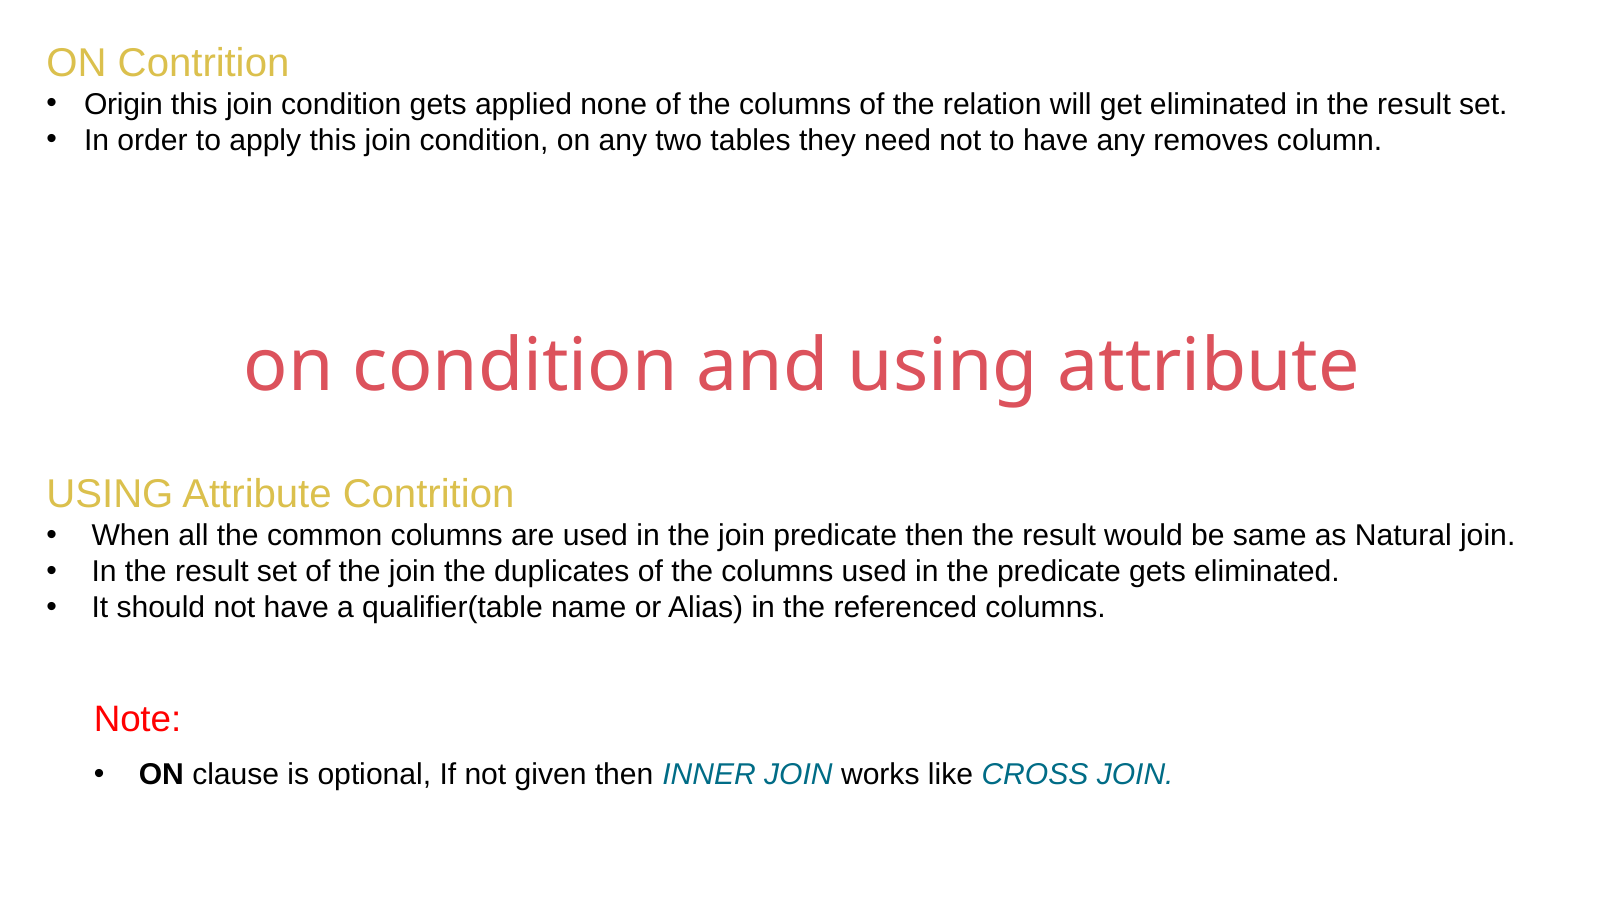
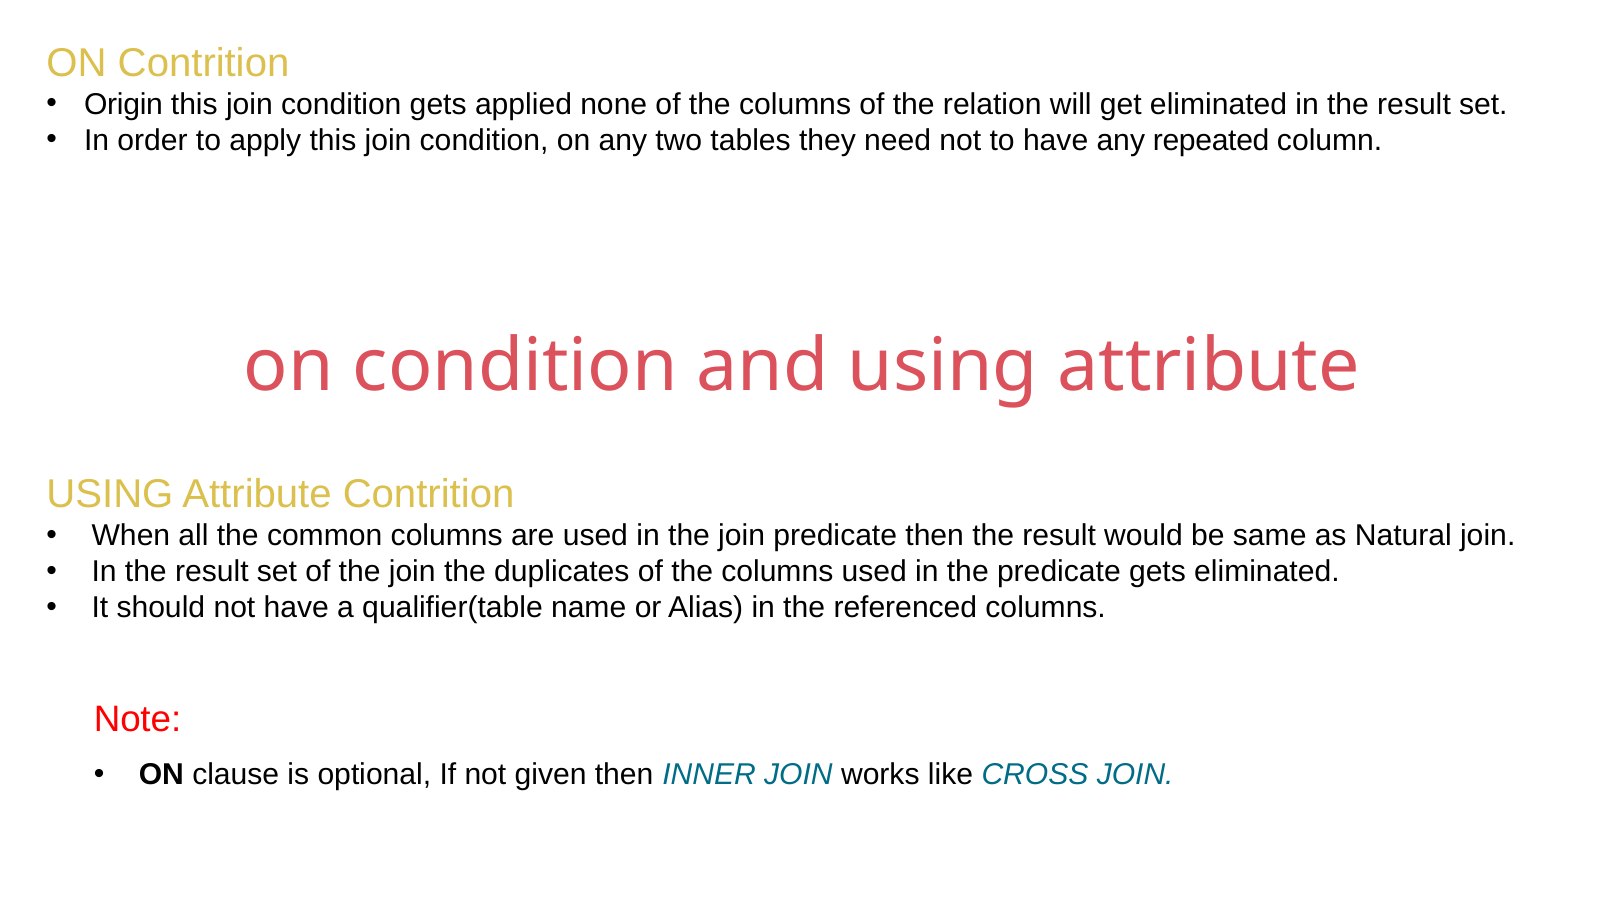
removes: removes -> repeated
